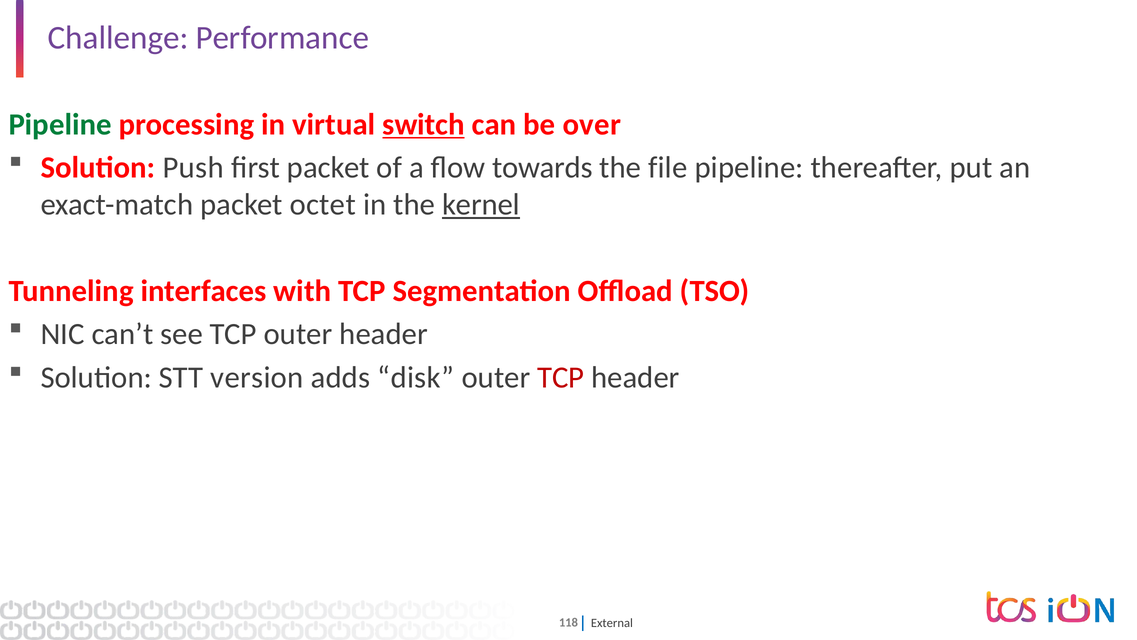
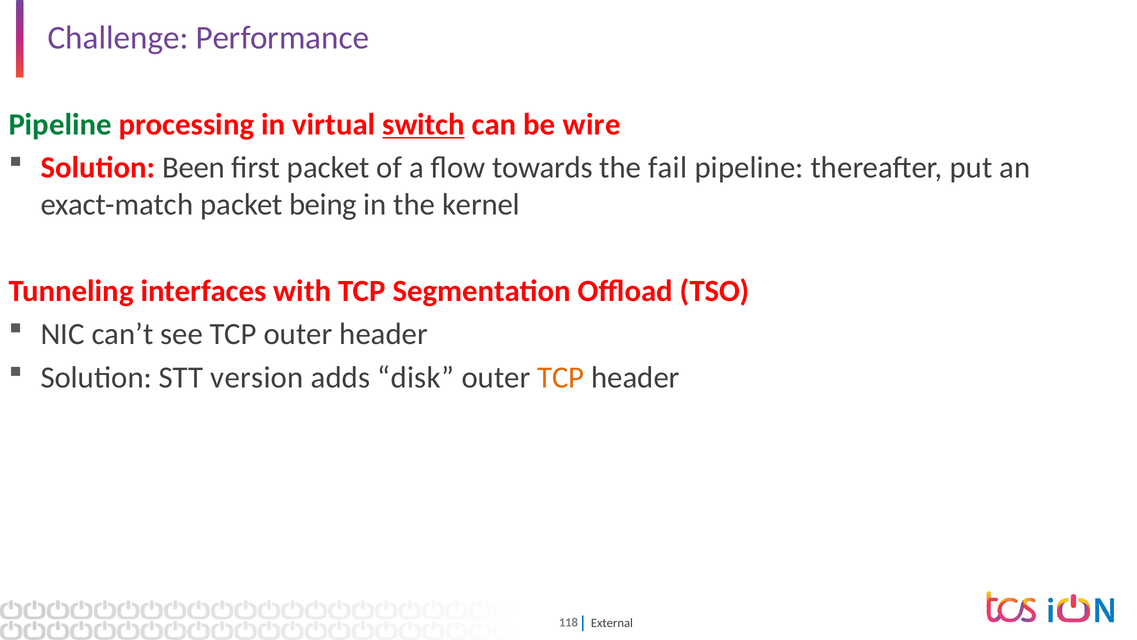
over: over -> wire
Push: Push -> Been
file: file -> fail
octet: octet -> being
kernel underline: present -> none
TCP at (561, 377) colour: red -> orange
